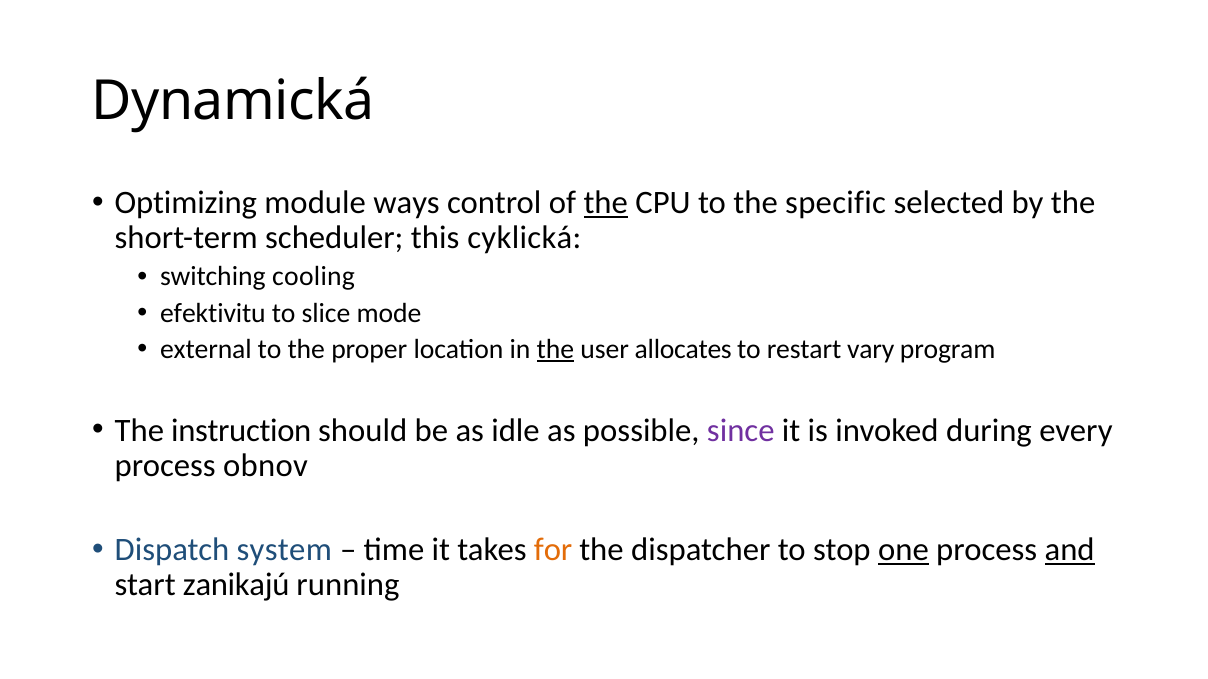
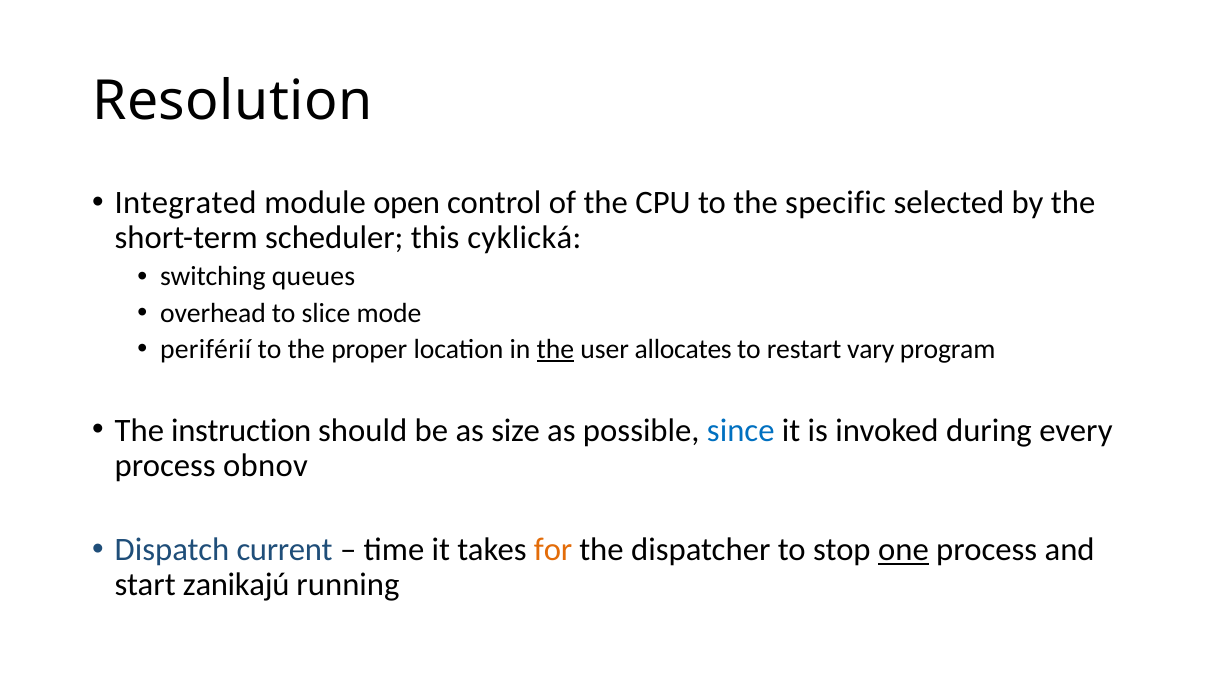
Dynamická: Dynamická -> Resolution
Optimizing: Optimizing -> Integrated
ways: ways -> open
the at (606, 203) underline: present -> none
cooling: cooling -> queues
efektivitu: efektivitu -> overhead
external: external -> periférií
idle: idle -> size
since colour: purple -> blue
system: system -> current
and underline: present -> none
